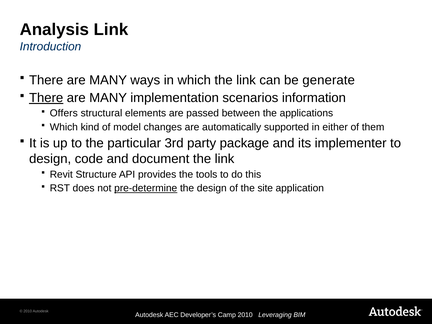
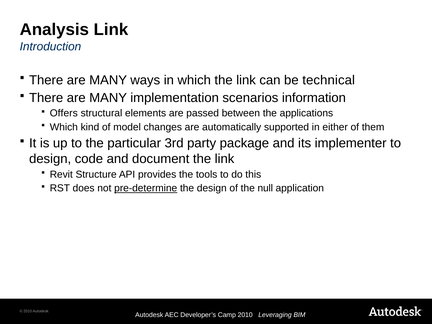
generate: generate -> technical
There at (46, 98) underline: present -> none
site: site -> null
